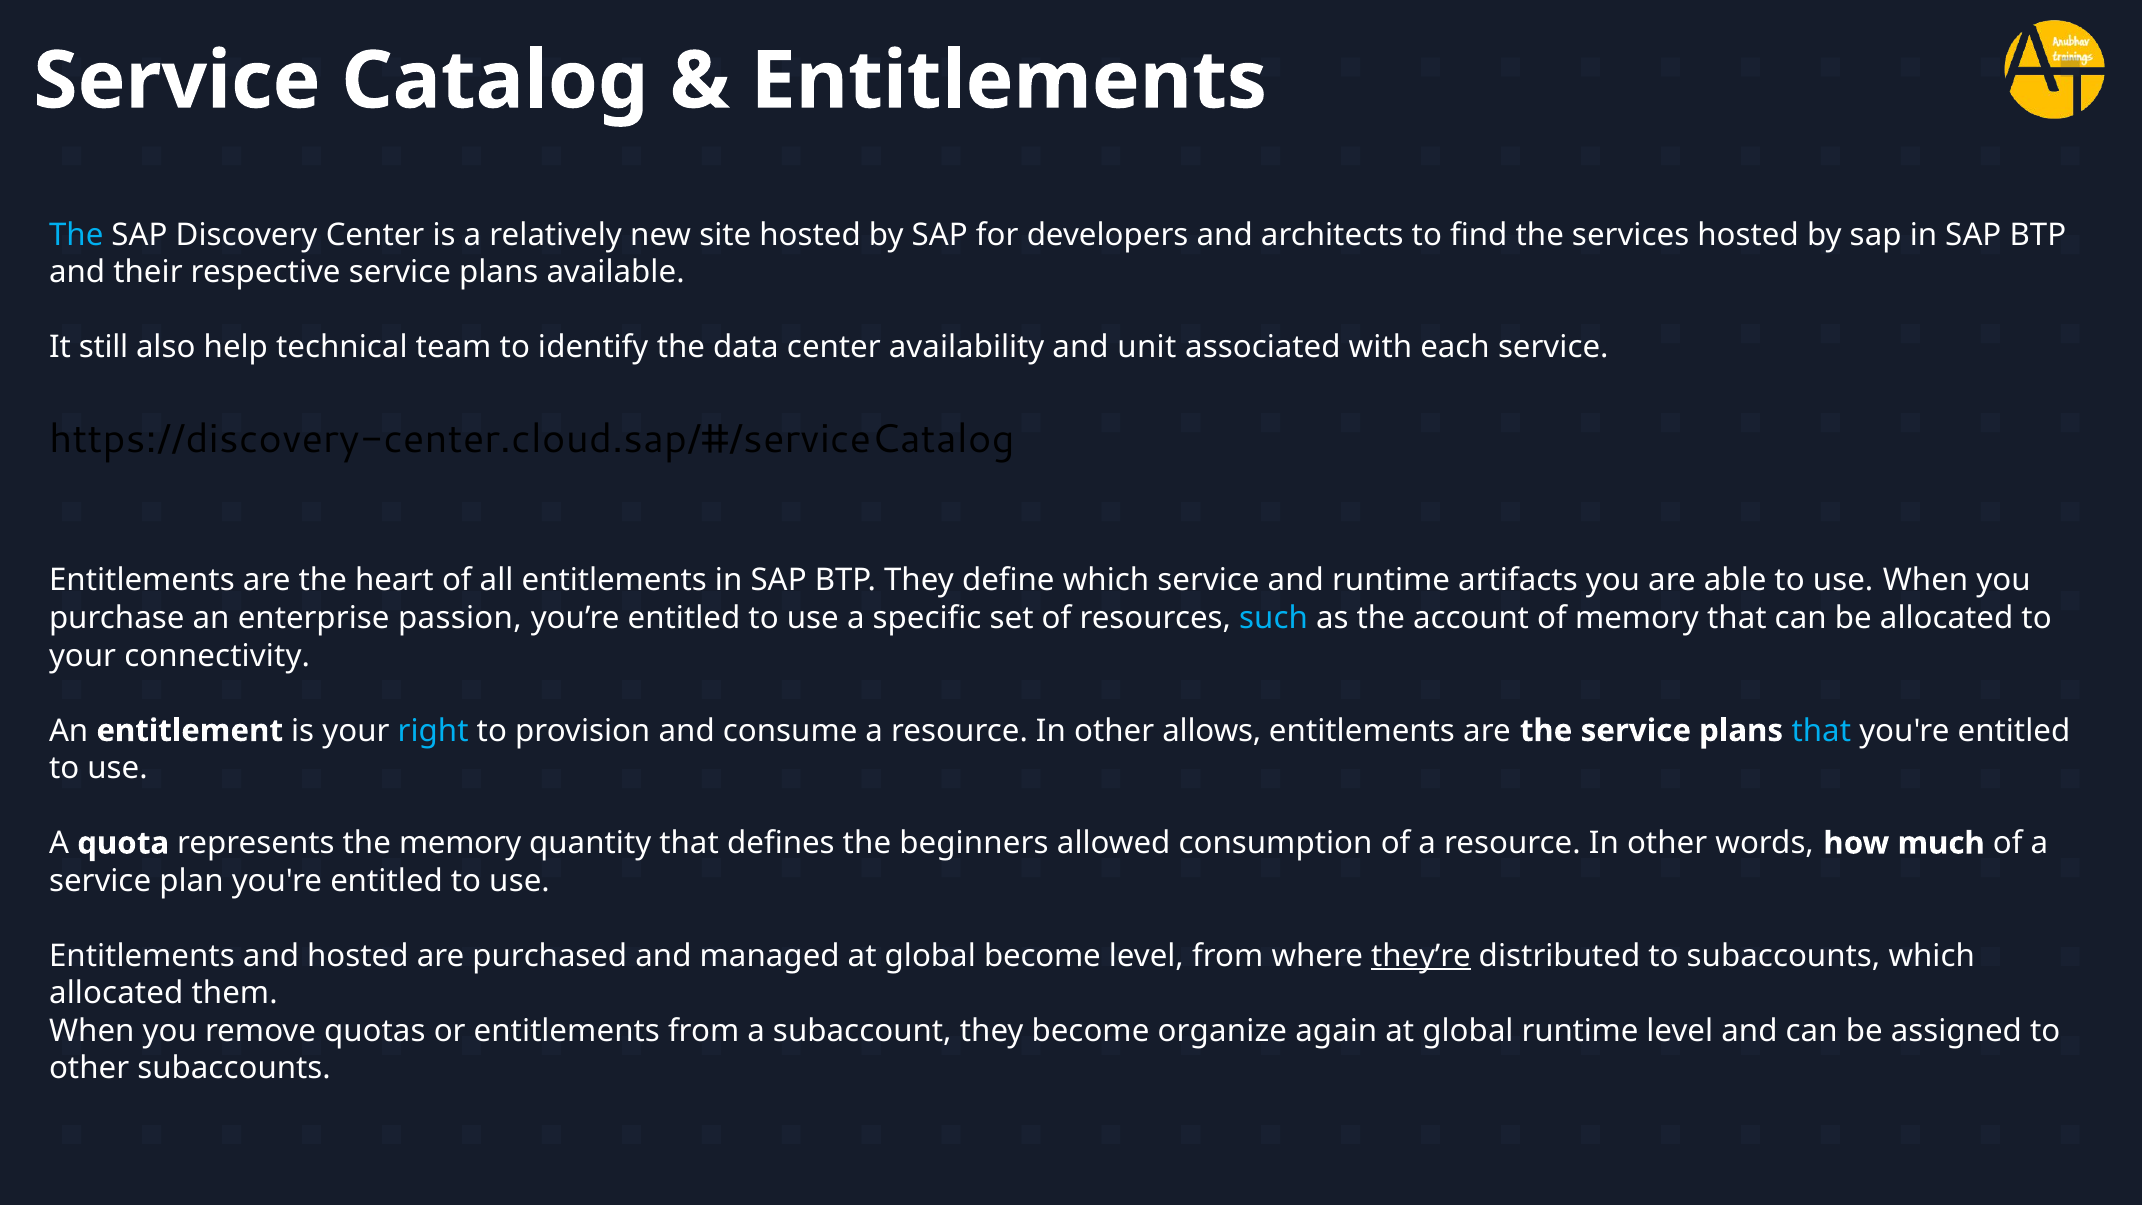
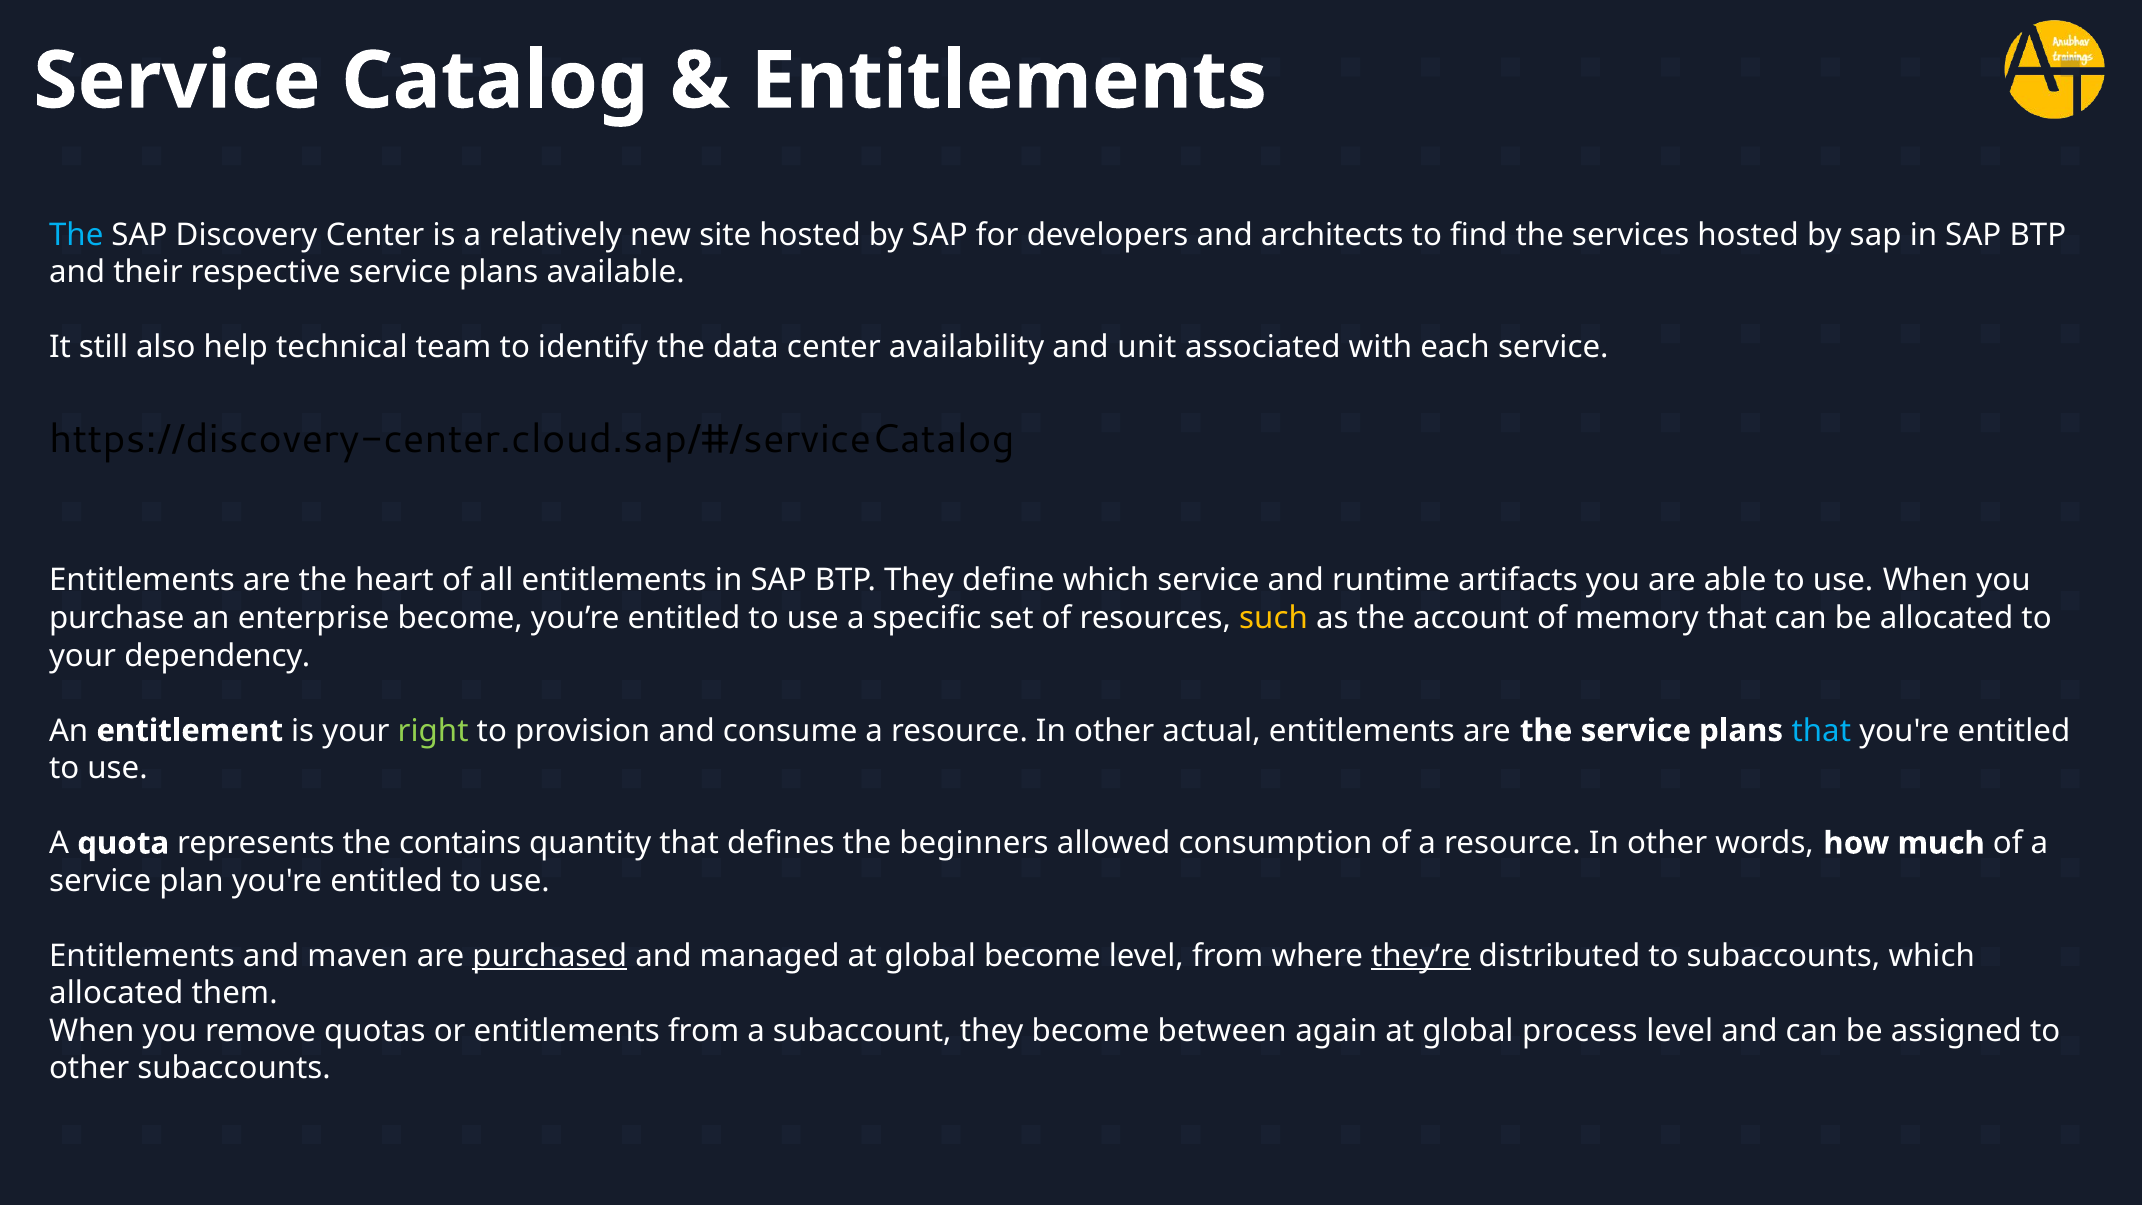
enterprise passion: passion -> become
such colour: light blue -> yellow
connectivity: connectivity -> dependency
right colour: light blue -> light green
allows: allows -> actual
the memory: memory -> contains
and hosted: hosted -> maven
purchased underline: none -> present
organize: organize -> between
global runtime: runtime -> process
